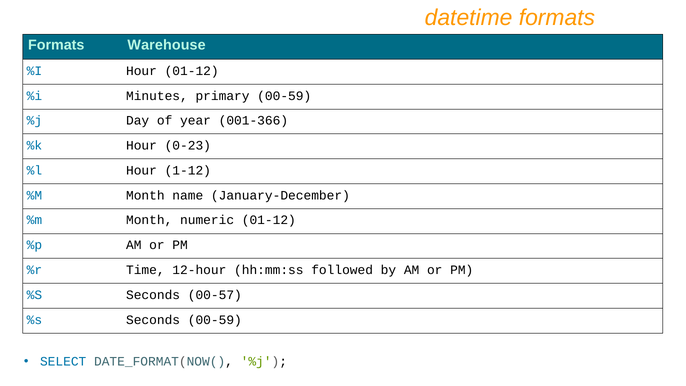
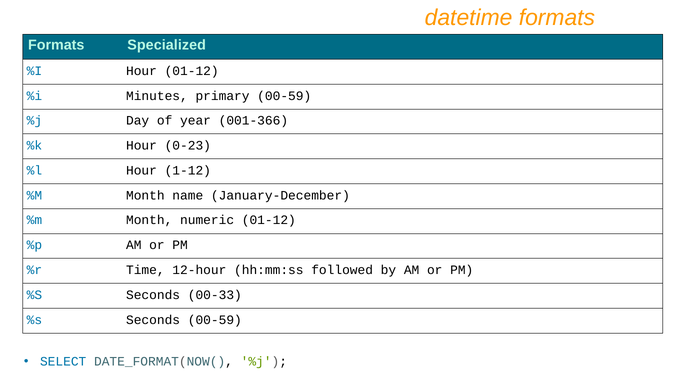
Warehouse: Warehouse -> Specialized
00-57: 00-57 -> 00-33
